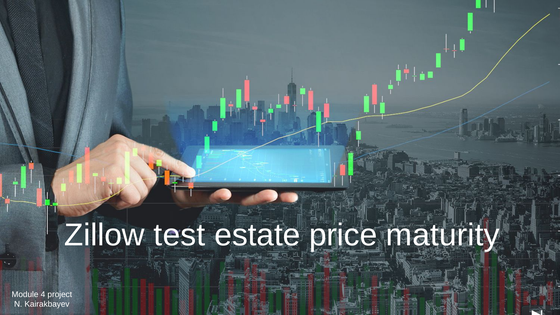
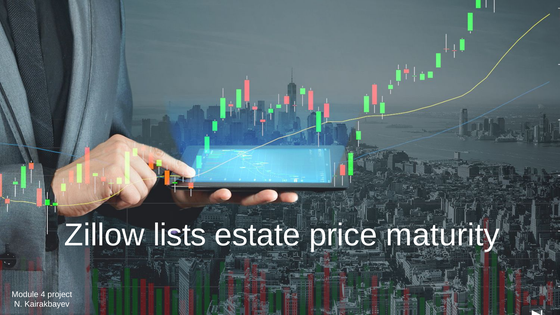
test: test -> lists
